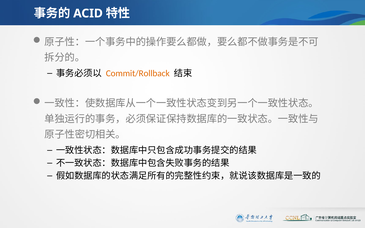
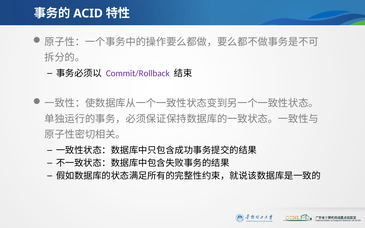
Commit/Rollback colour: orange -> purple
